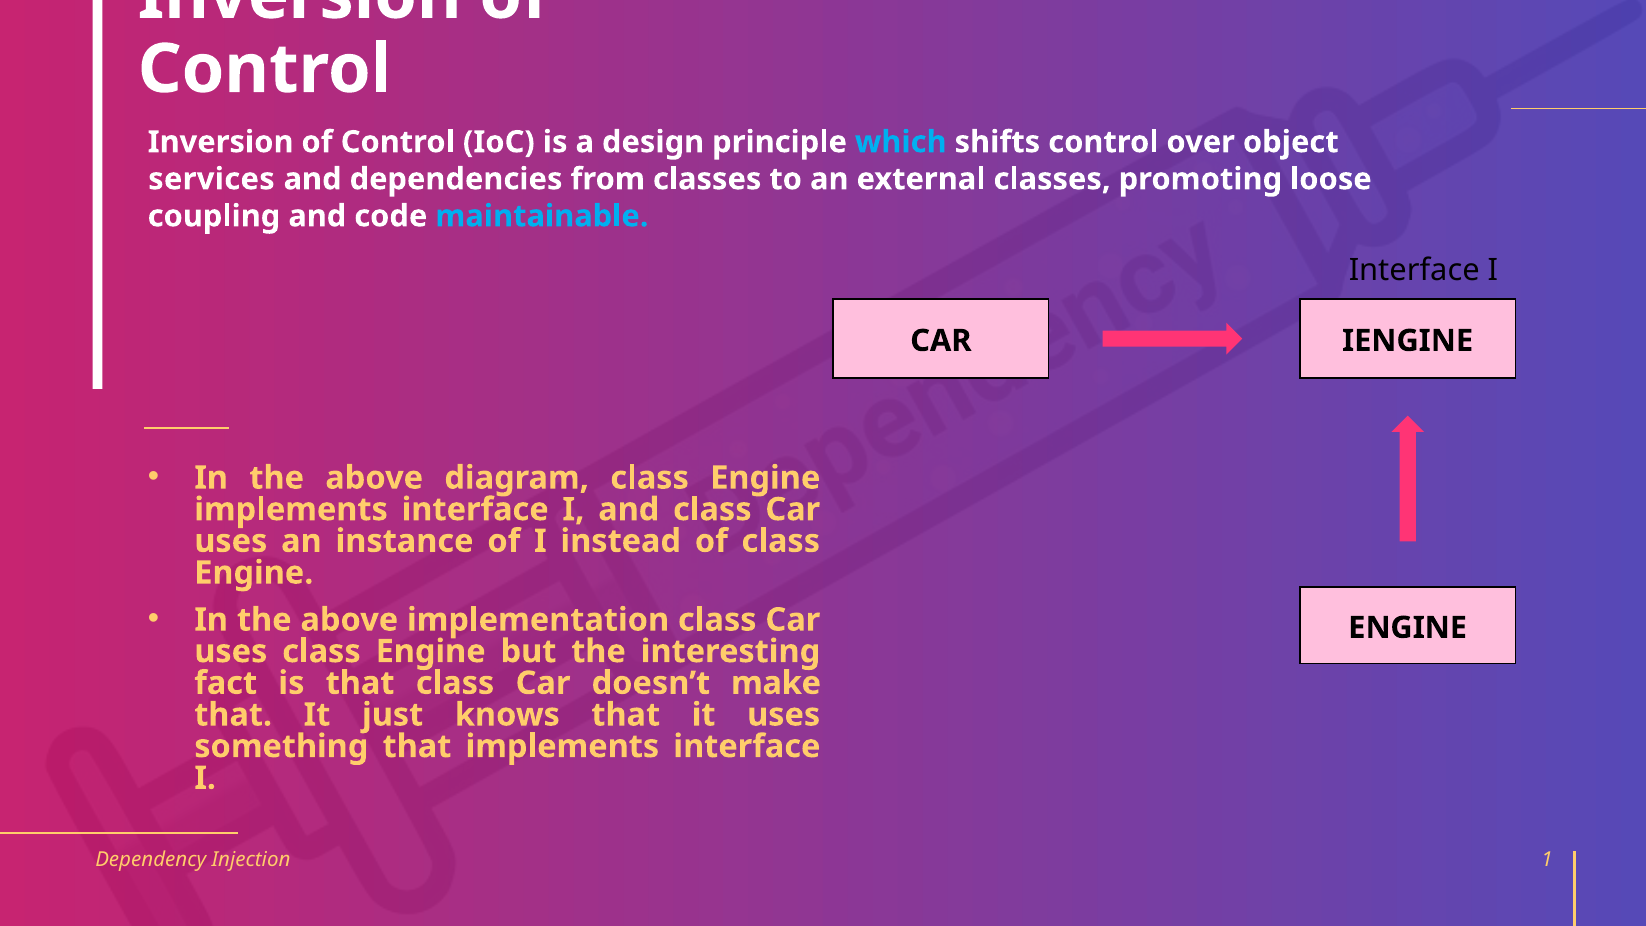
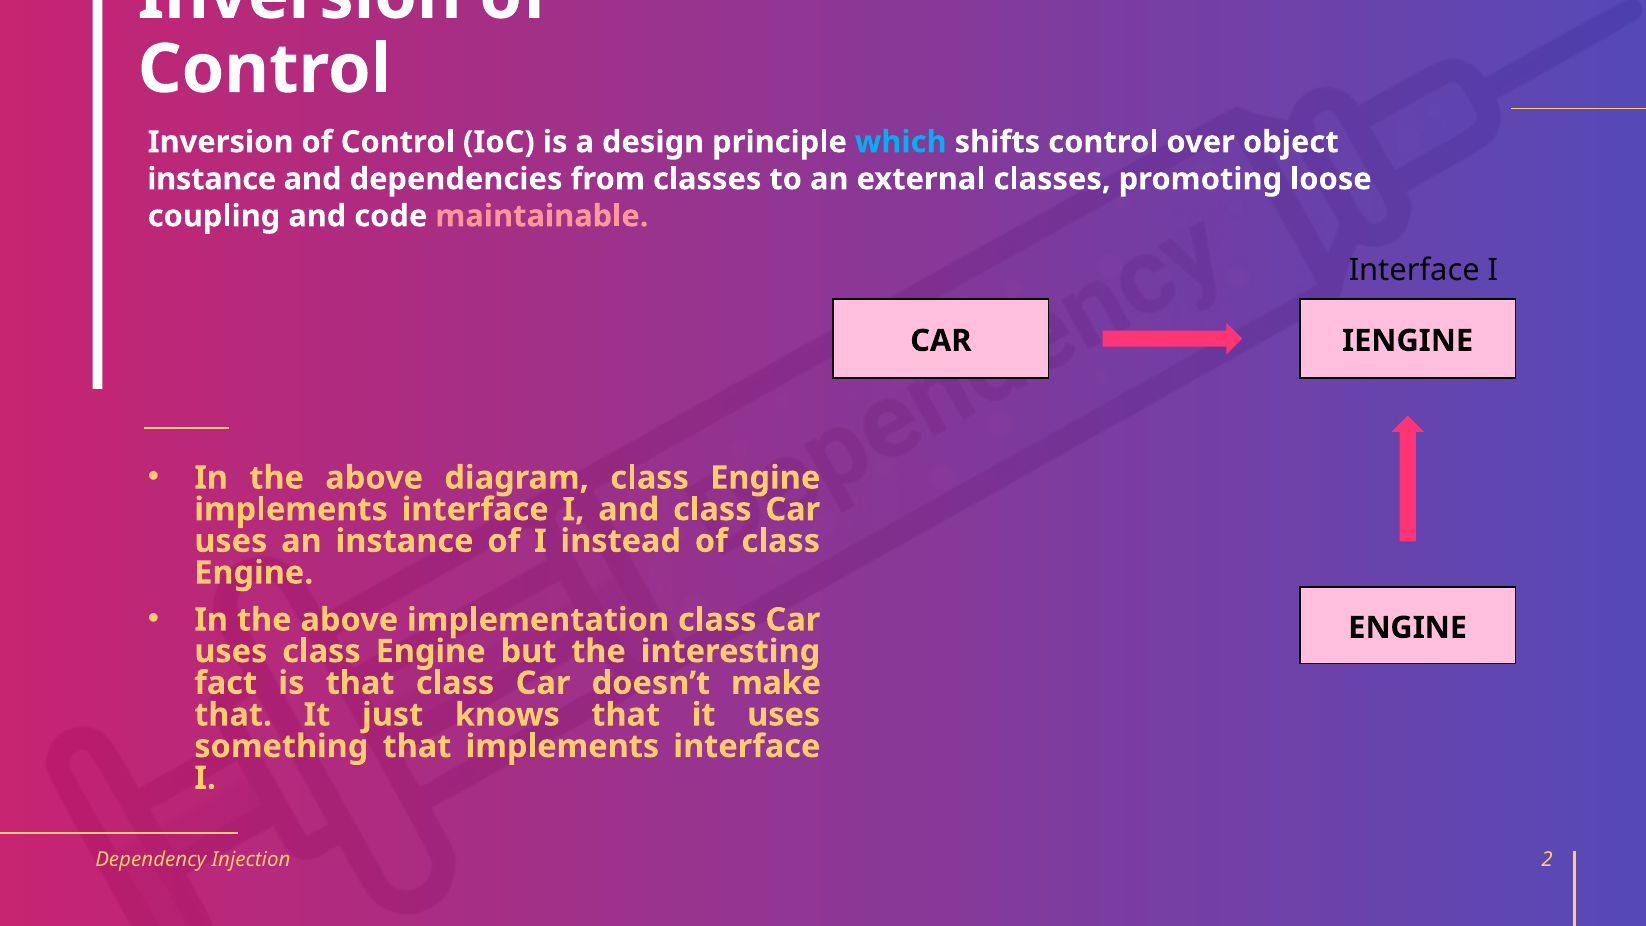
services at (211, 179): services -> instance
maintainable colour: light blue -> pink
1: 1 -> 2
